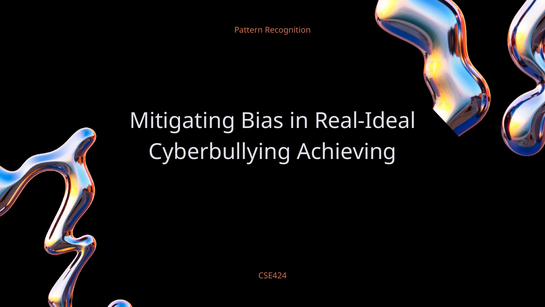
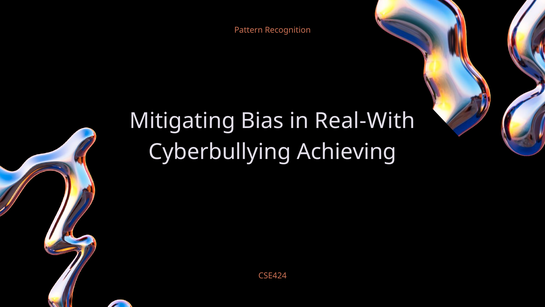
Real-Ideal: Real-Ideal -> Real-With
